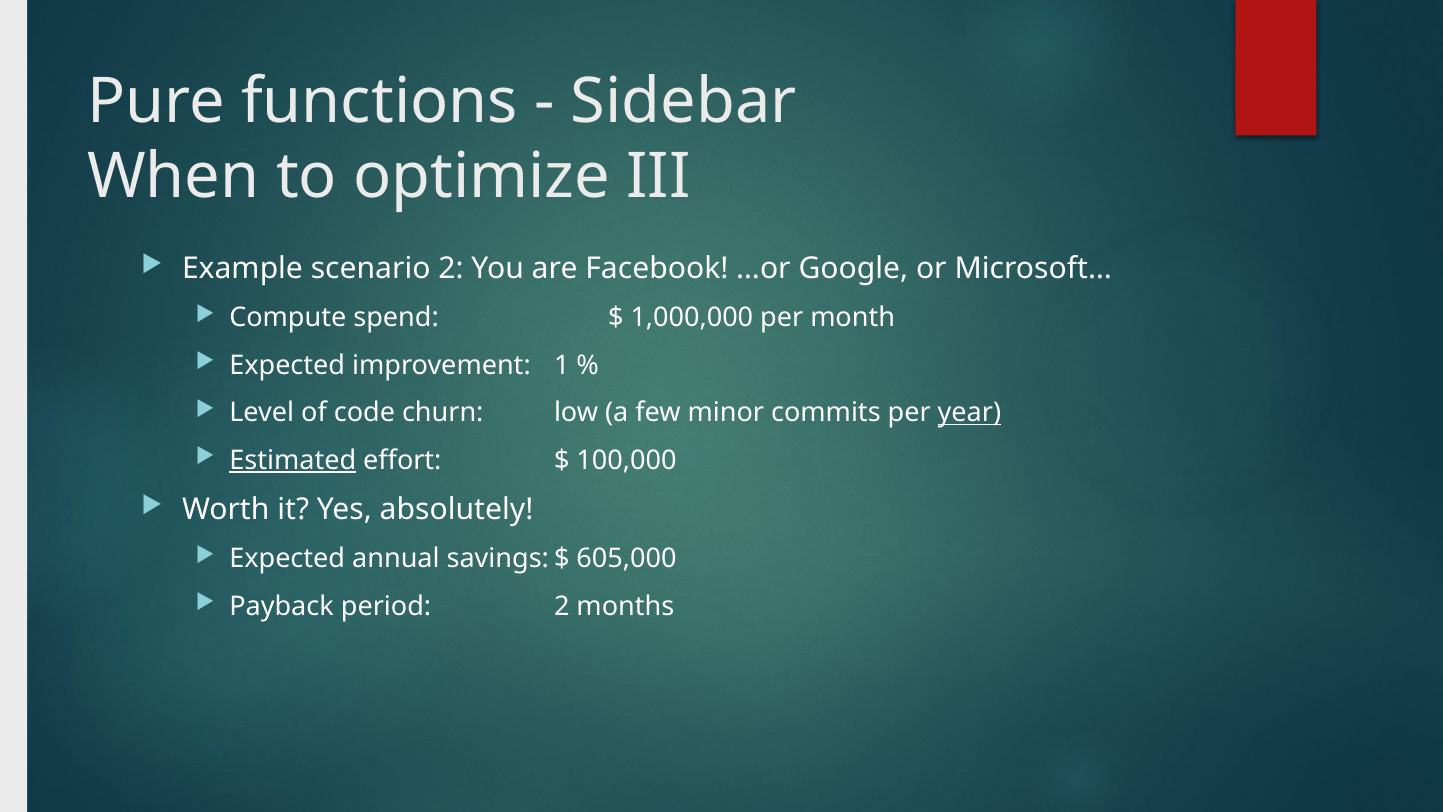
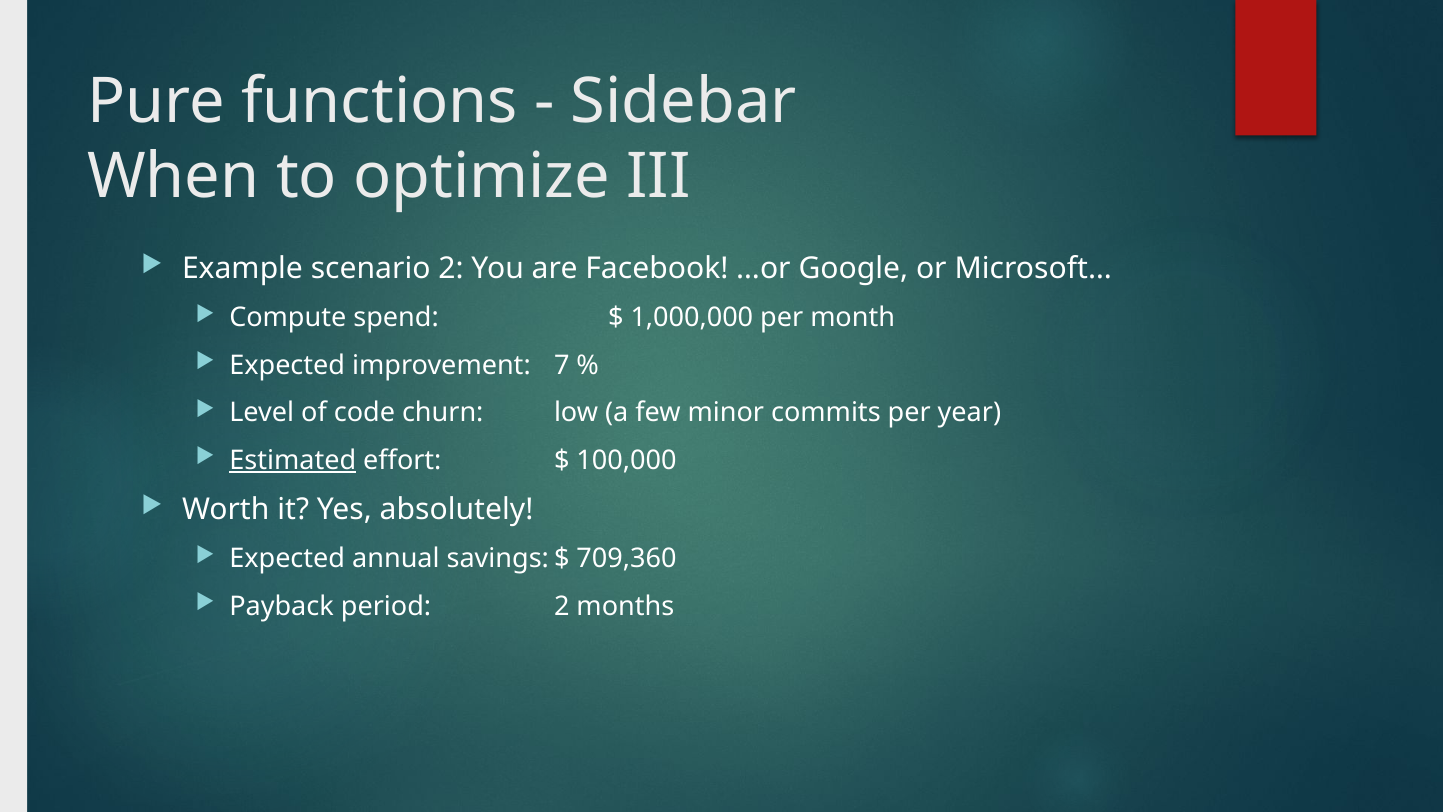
1: 1 -> 7
year underline: present -> none
605,000: 605,000 -> 709,360
